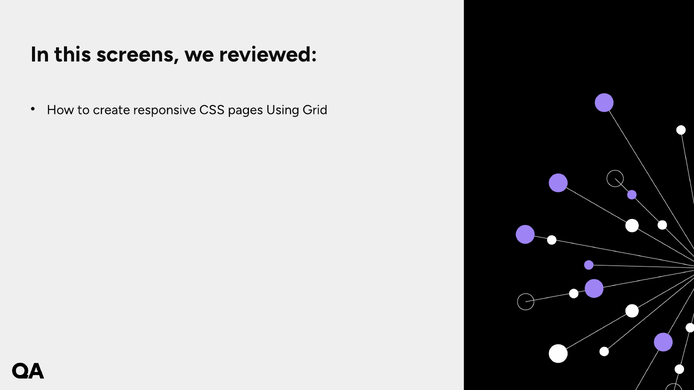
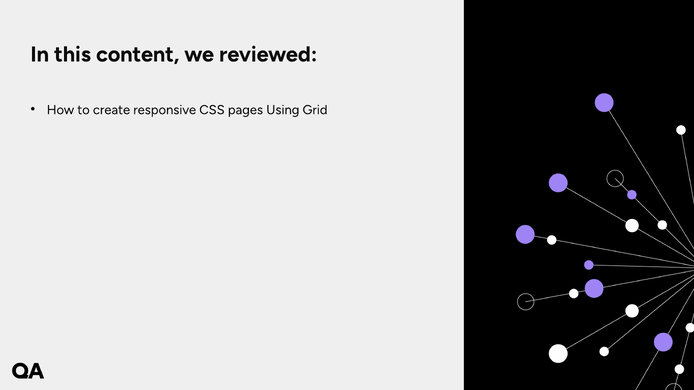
screens: screens -> content
